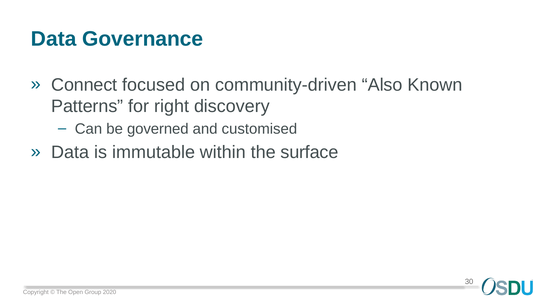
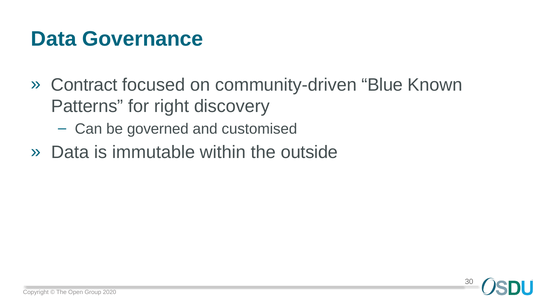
Connect: Connect -> Contract
Also: Also -> Blue
surface: surface -> outside
